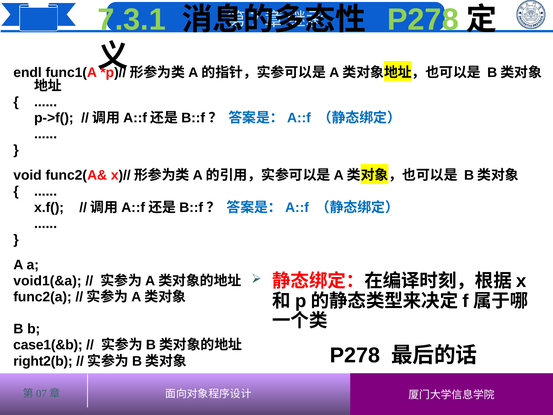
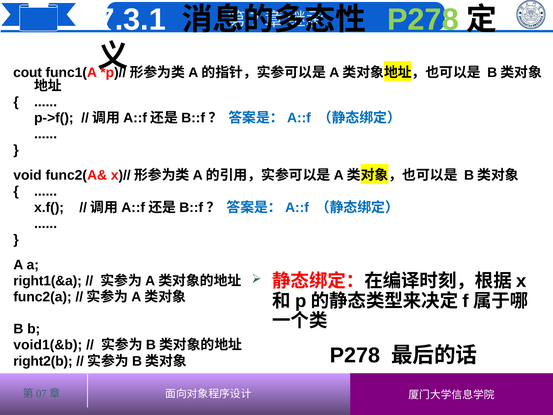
7.3.1 colour: light green -> white
endl: endl -> cout
void1(&a: void1(&a -> right1(&a
case1(&b: case1(&b -> void1(&b
